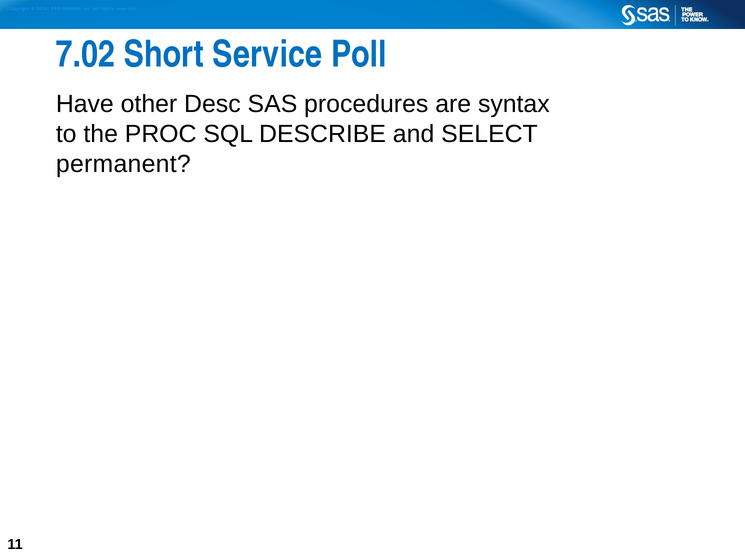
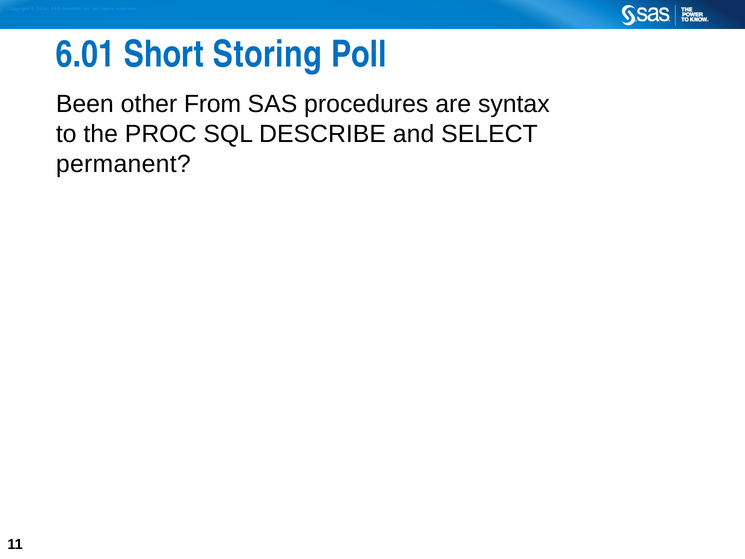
7.02: 7.02 -> 6.01
Service: Service -> Storing
Have: Have -> Been
Desc: Desc -> From
